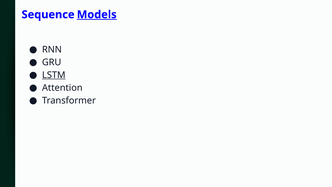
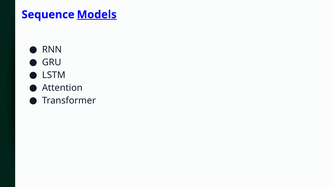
LSTM underline: present -> none
